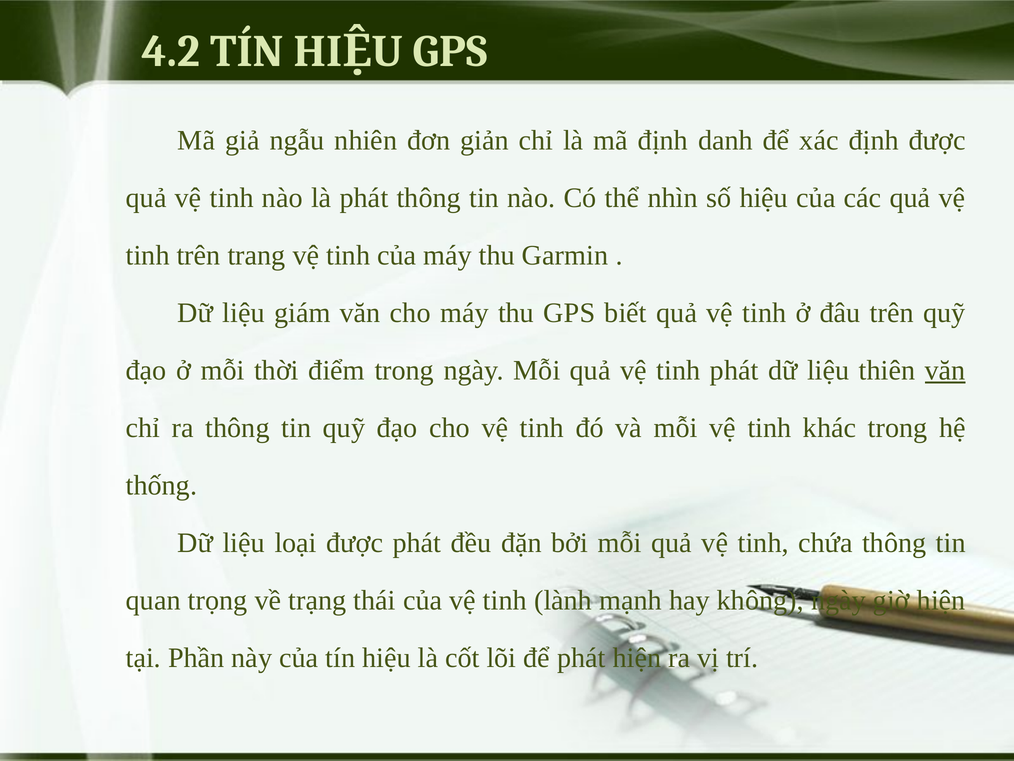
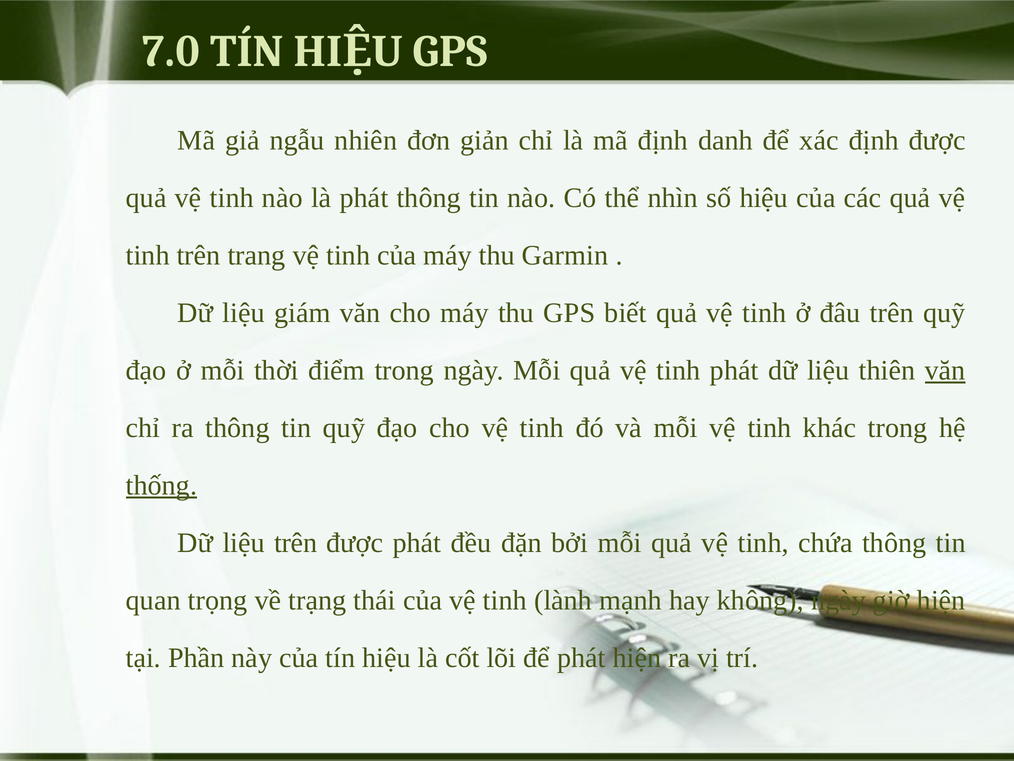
4.2: 4.2 -> 7.0
thống underline: none -> present
liệu loại: loại -> trên
